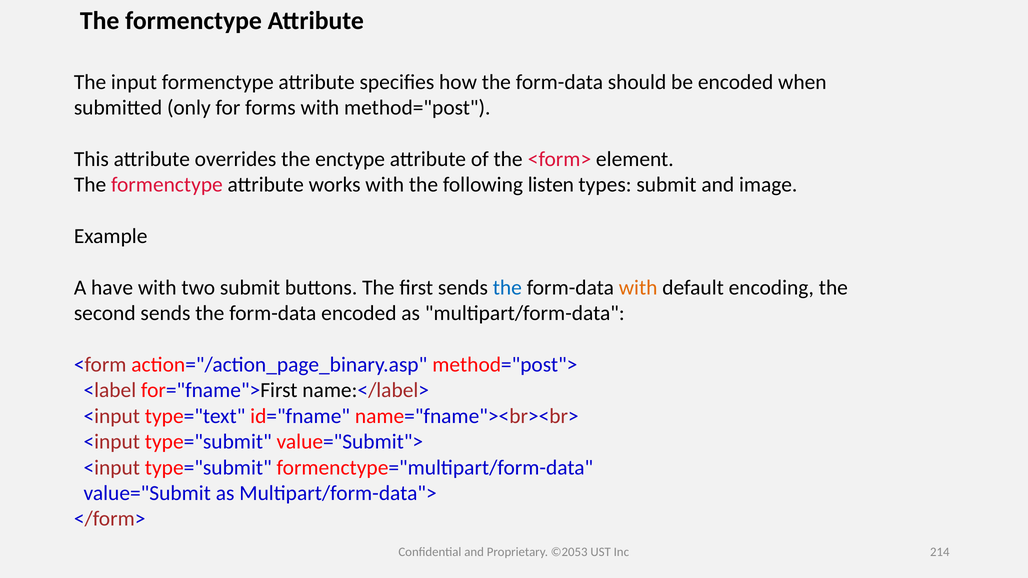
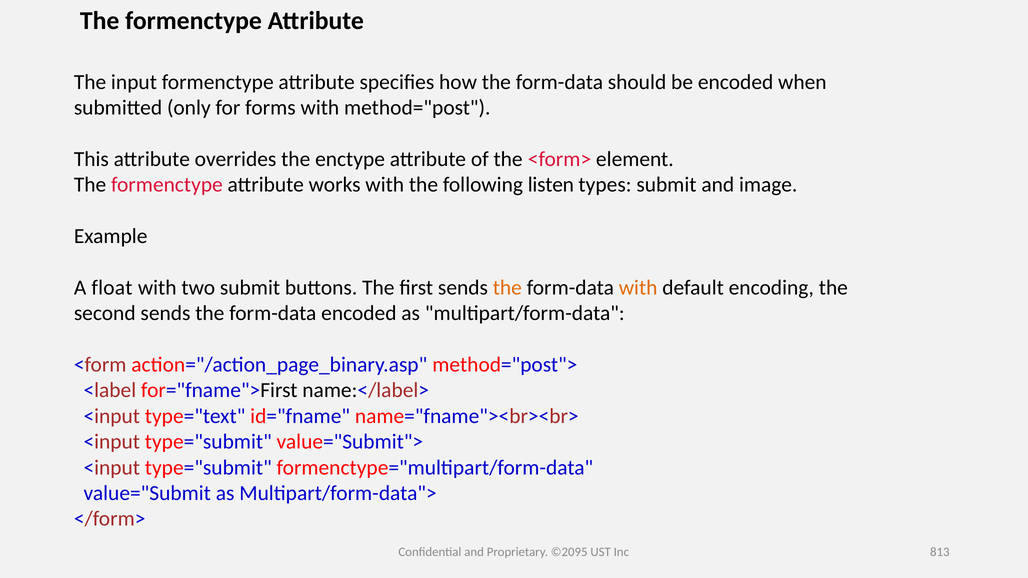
have: have -> float
the at (507, 288) colour: blue -> orange
©2053: ©2053 -> ©2095
214: 214 -> 813
